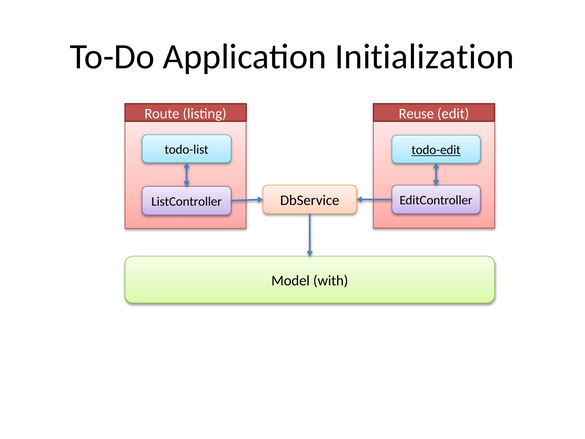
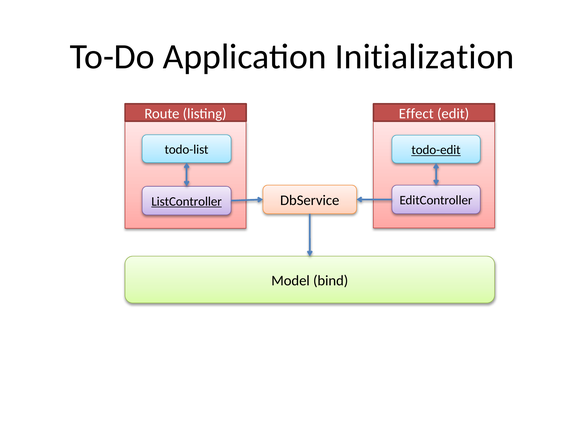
Reuse: Reuse -> Effect
ListController underline: none -> present
with: with -> bind
